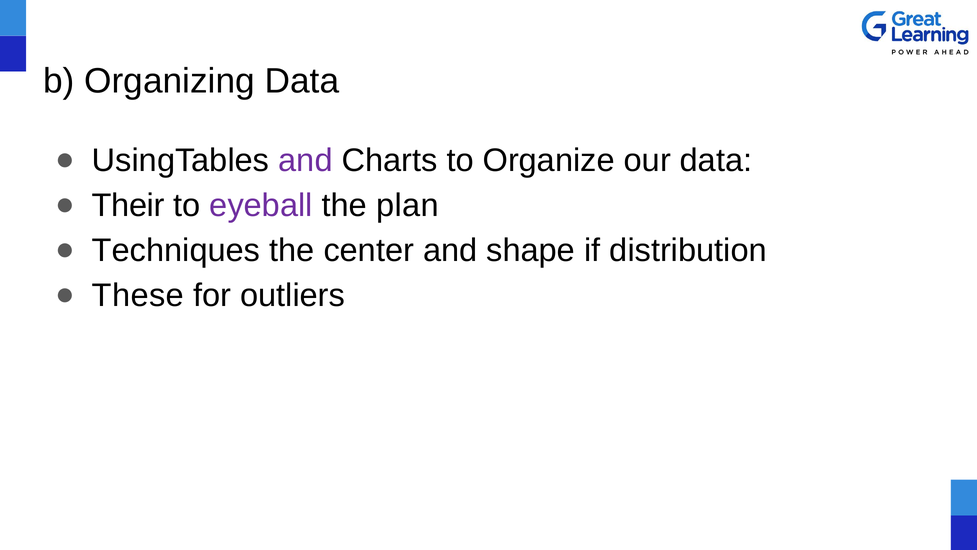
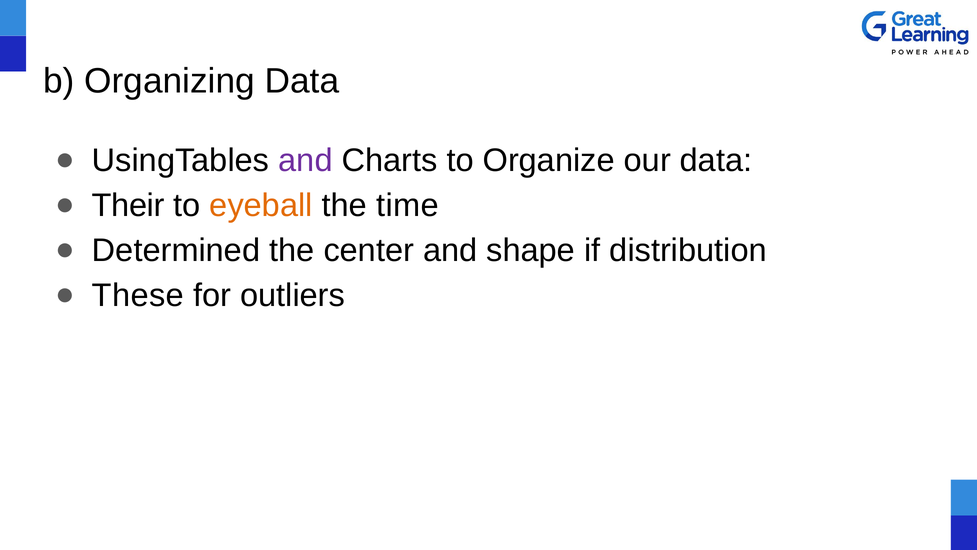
eyeball colour: purple -> orange
plan: plan -> time
Techniques: Techniques -> Determined
